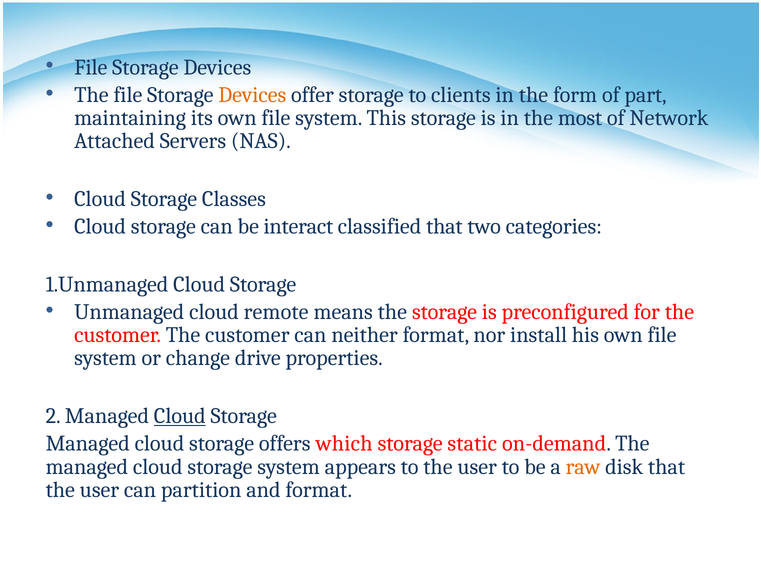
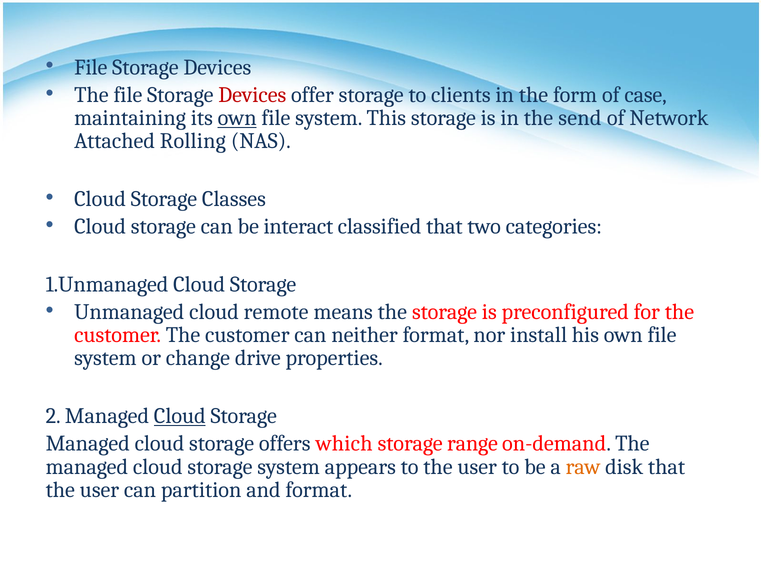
Devices at (252, 95) colour: orange -> red
part: part -> case
own at (237, 118) underline: none -> present
most: most -> send
Servers: Servers -> Rolling
static: static -> range
